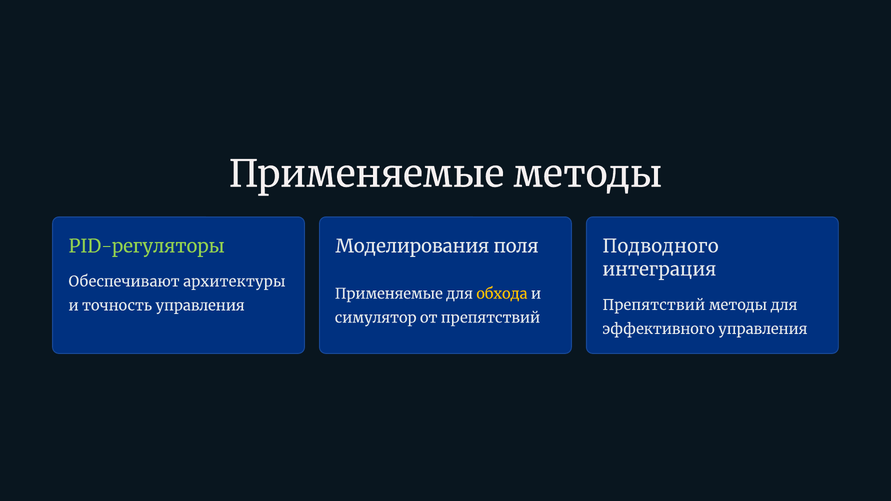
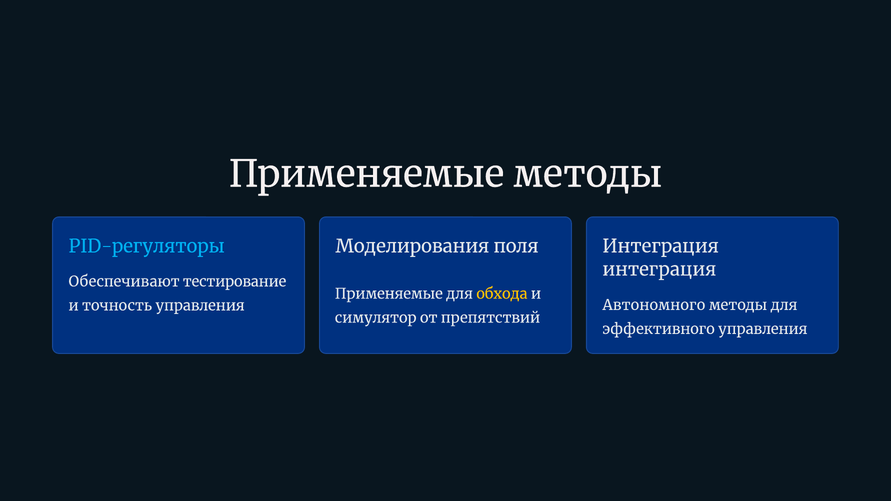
PID-регуляторы colour: light green -> light blue
Подводного at (661, 246): Подводного -> Интеграция
архитектуры: архитектуры -> тестирование
Препятствий at (654, 305): Препятствий -> Автономного
